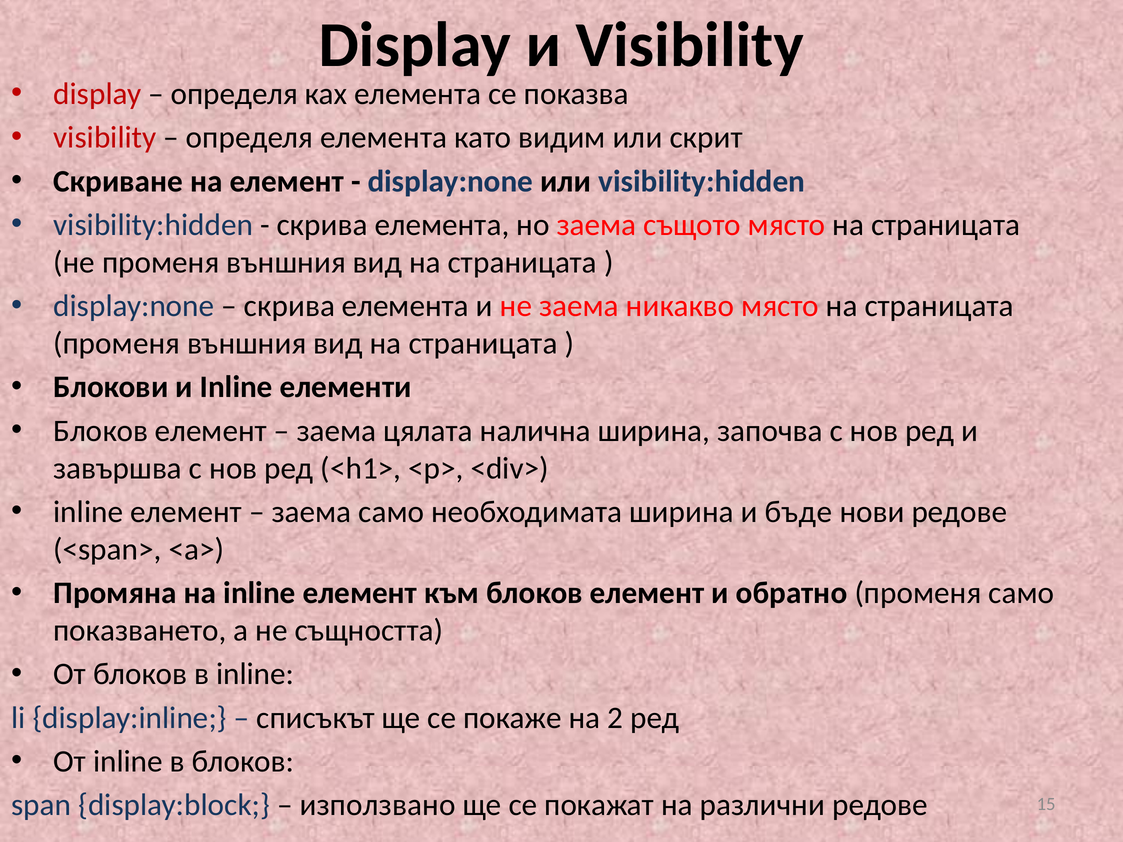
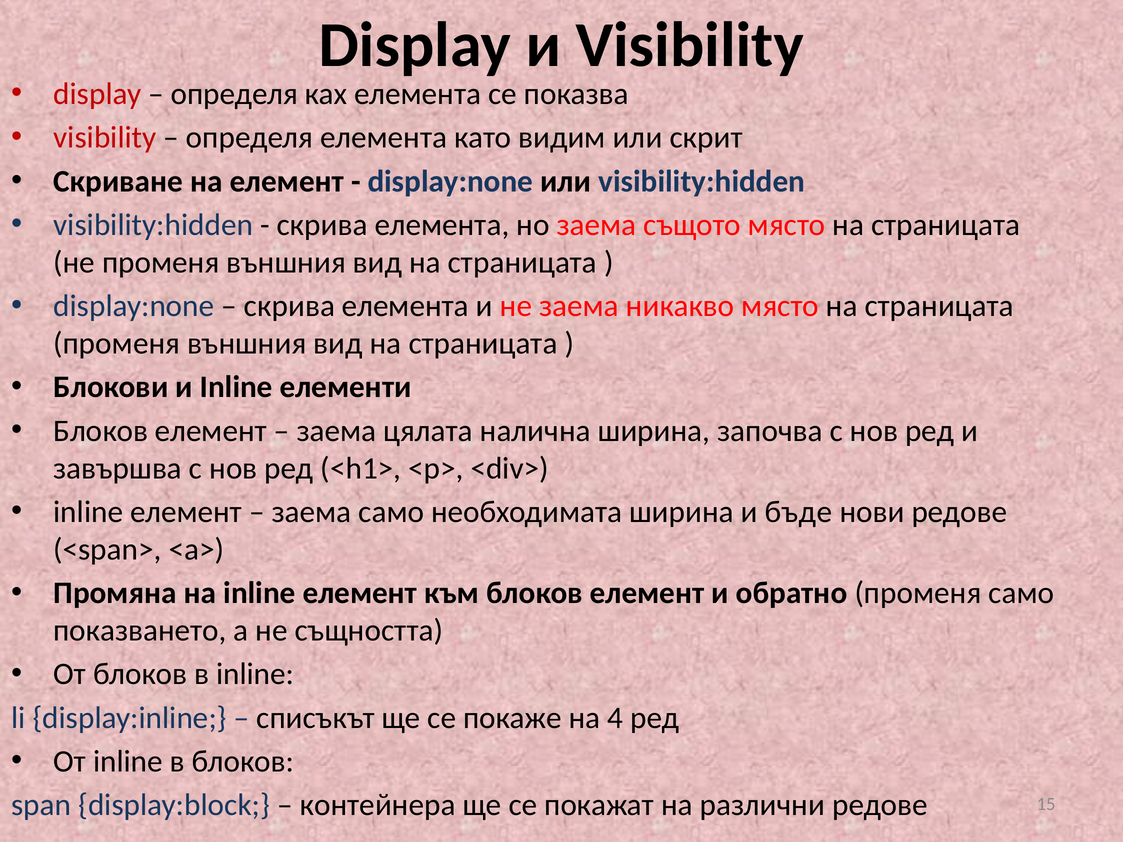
2: 2 -> 4
използвано: използвано -> контейнера
